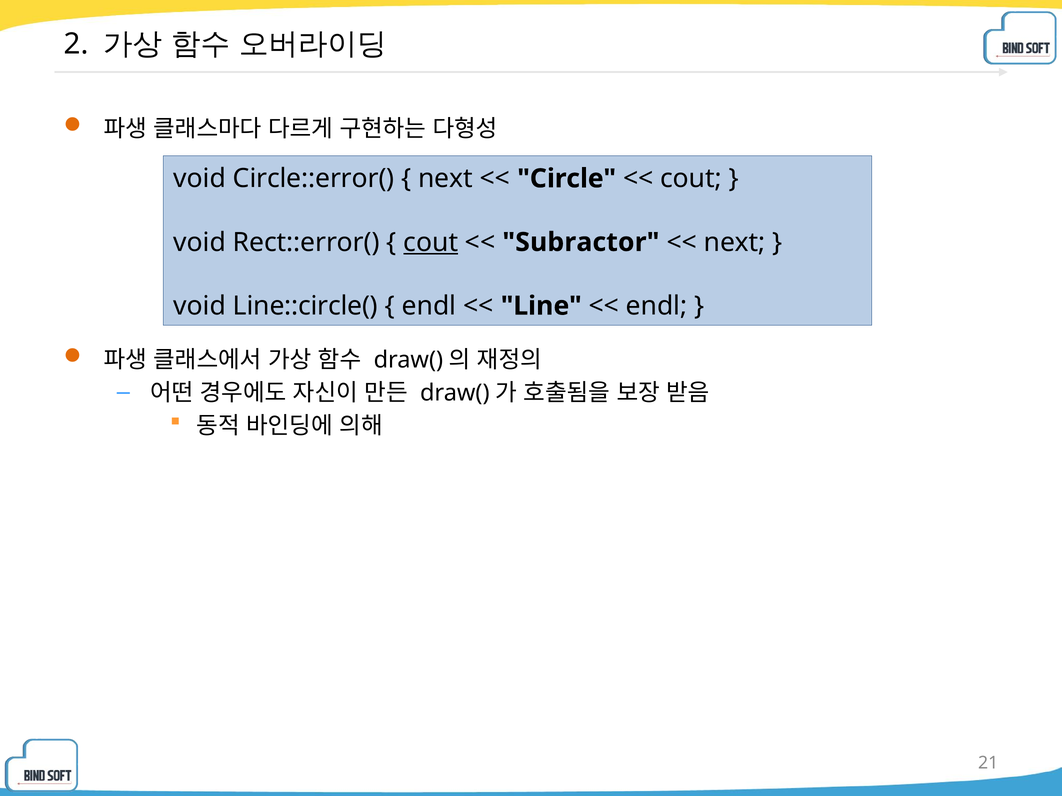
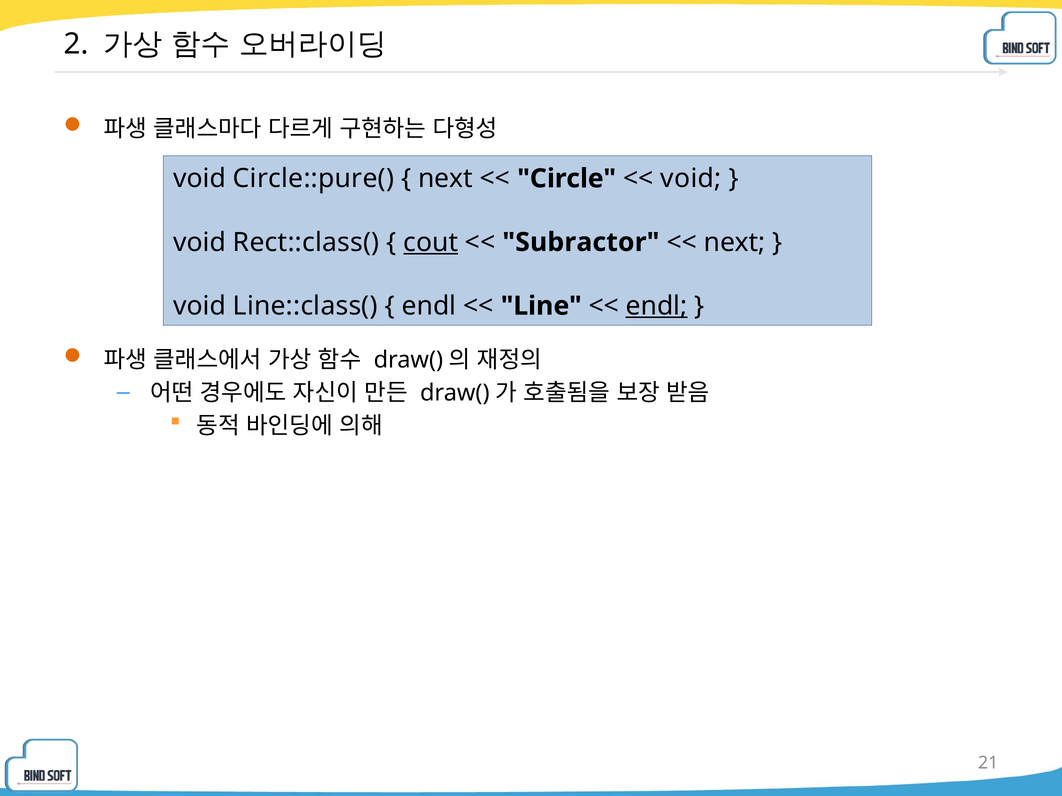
Circle::error(: Circle::error( -> Circle::pure(
cout at (691, 179): cout -> void
Rect::error(: Rect::error( -> Rect::class(
Line::circle(: Line::circle( -> Line::class(
endl at (656, 306) underline: none -> present
